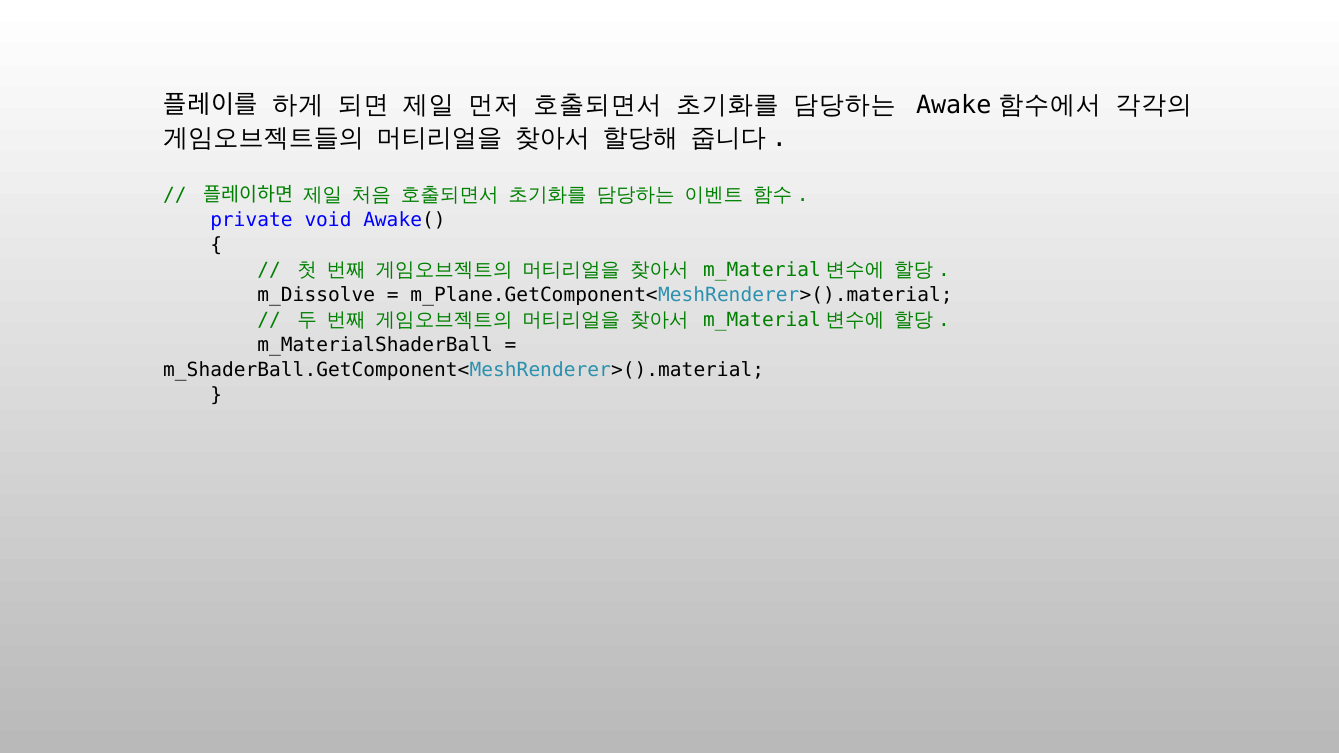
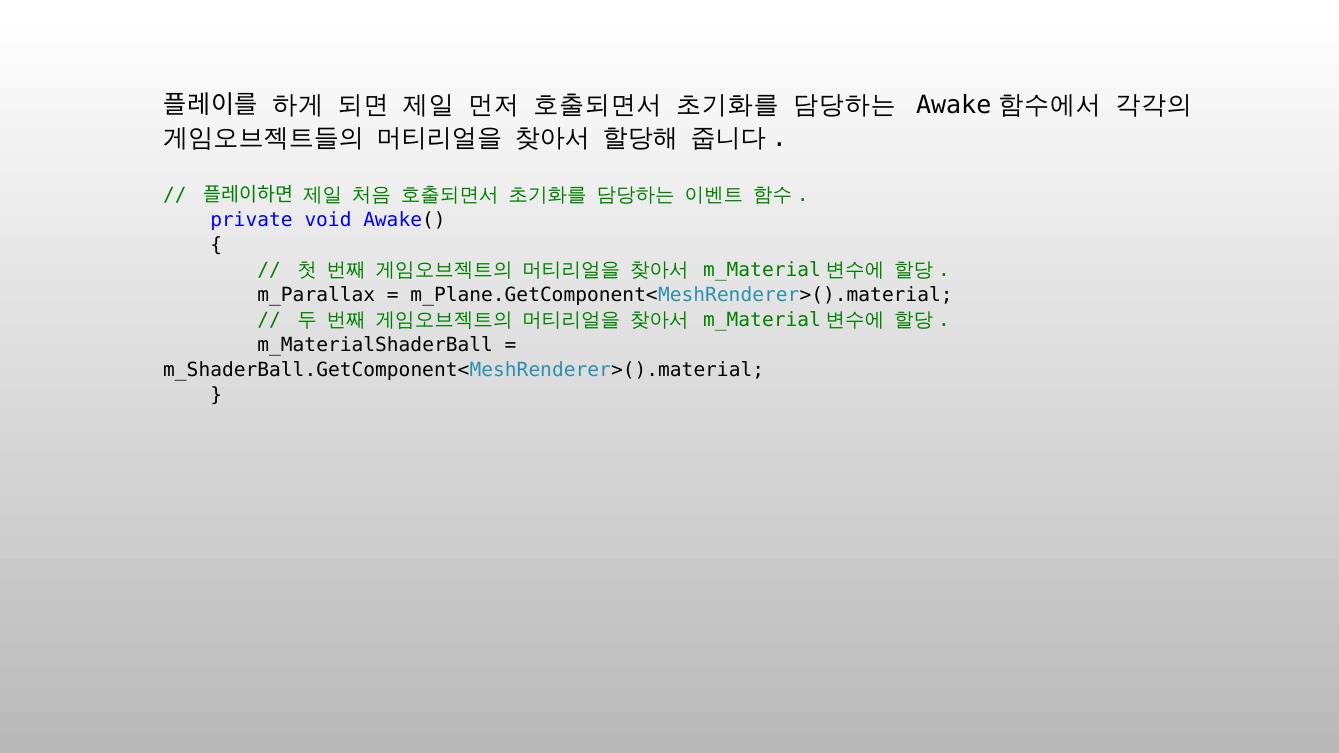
m_Dissolve: m_Dissolve -> m_Parallax
